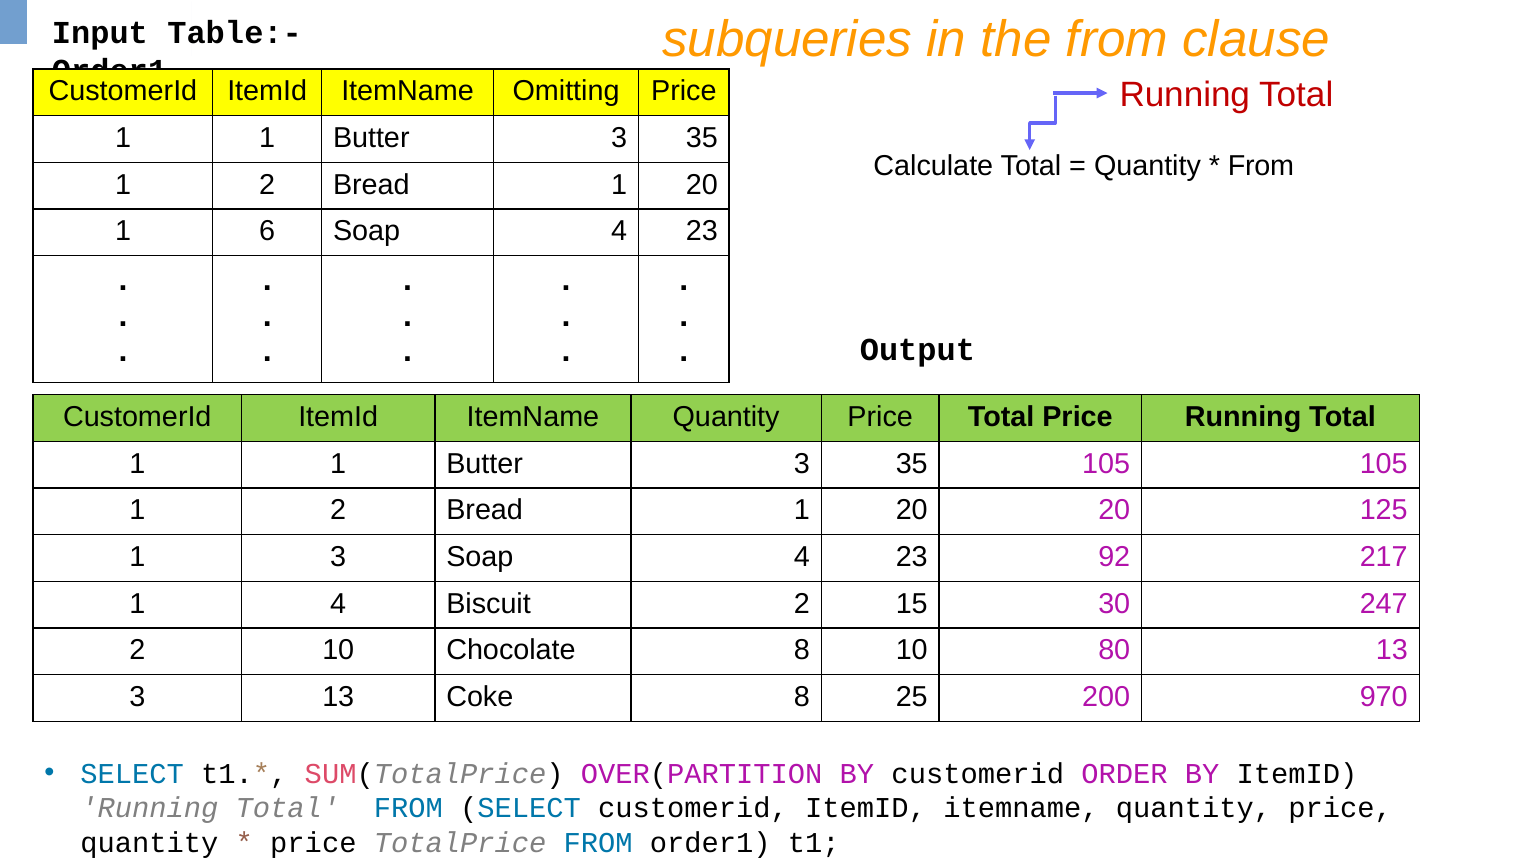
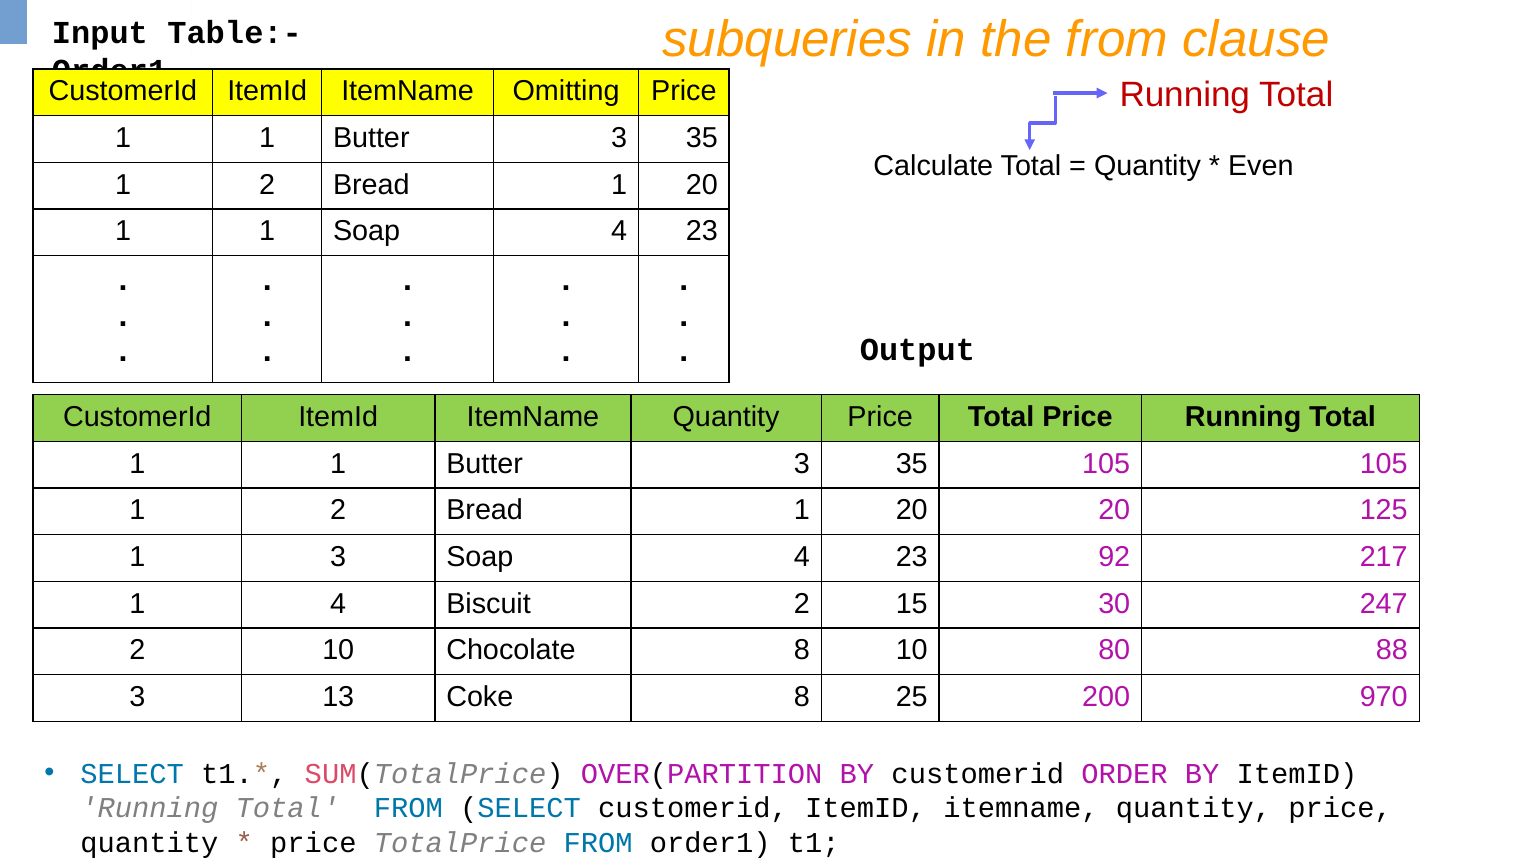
From at (1261, 166): From -> Even
6 at (267, 231): 6 -> 1
80 13: 13 -> 88
